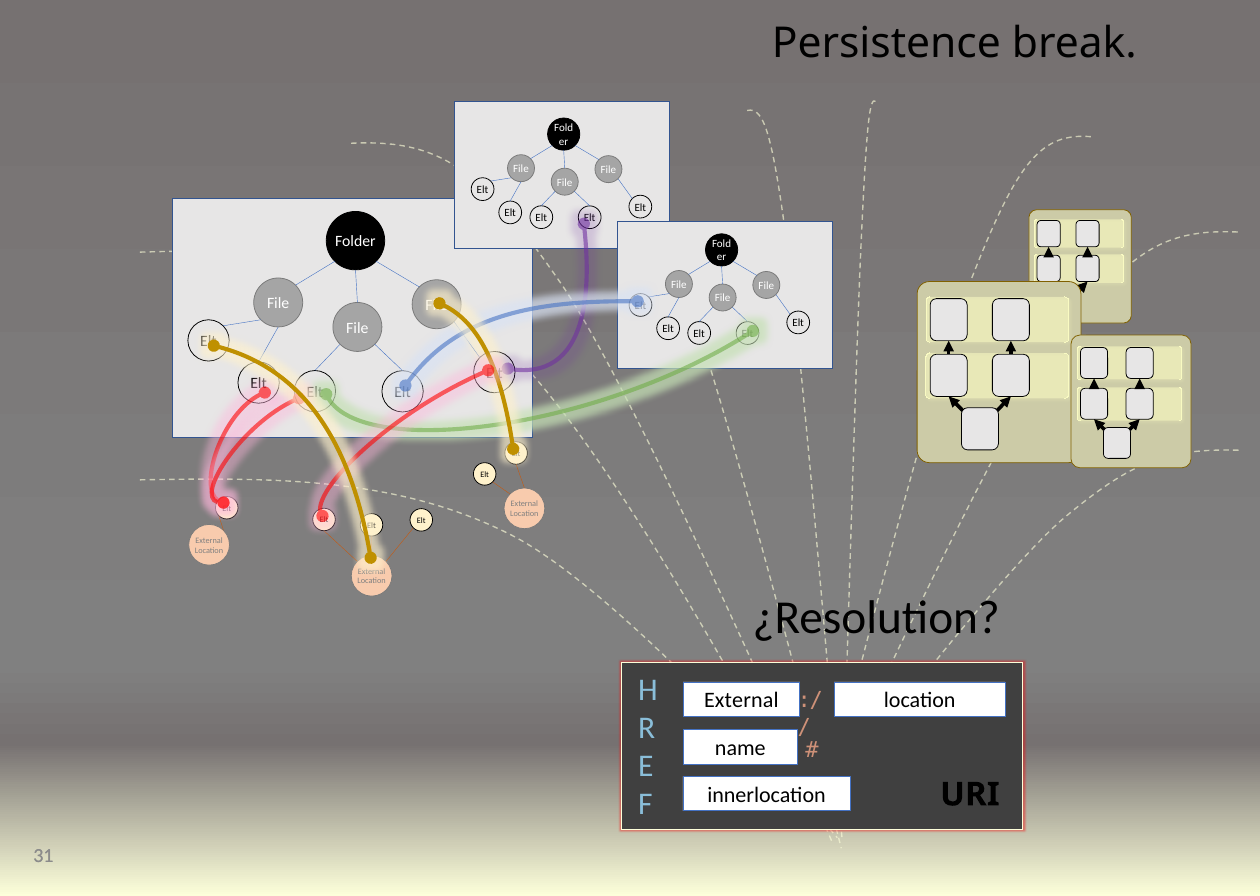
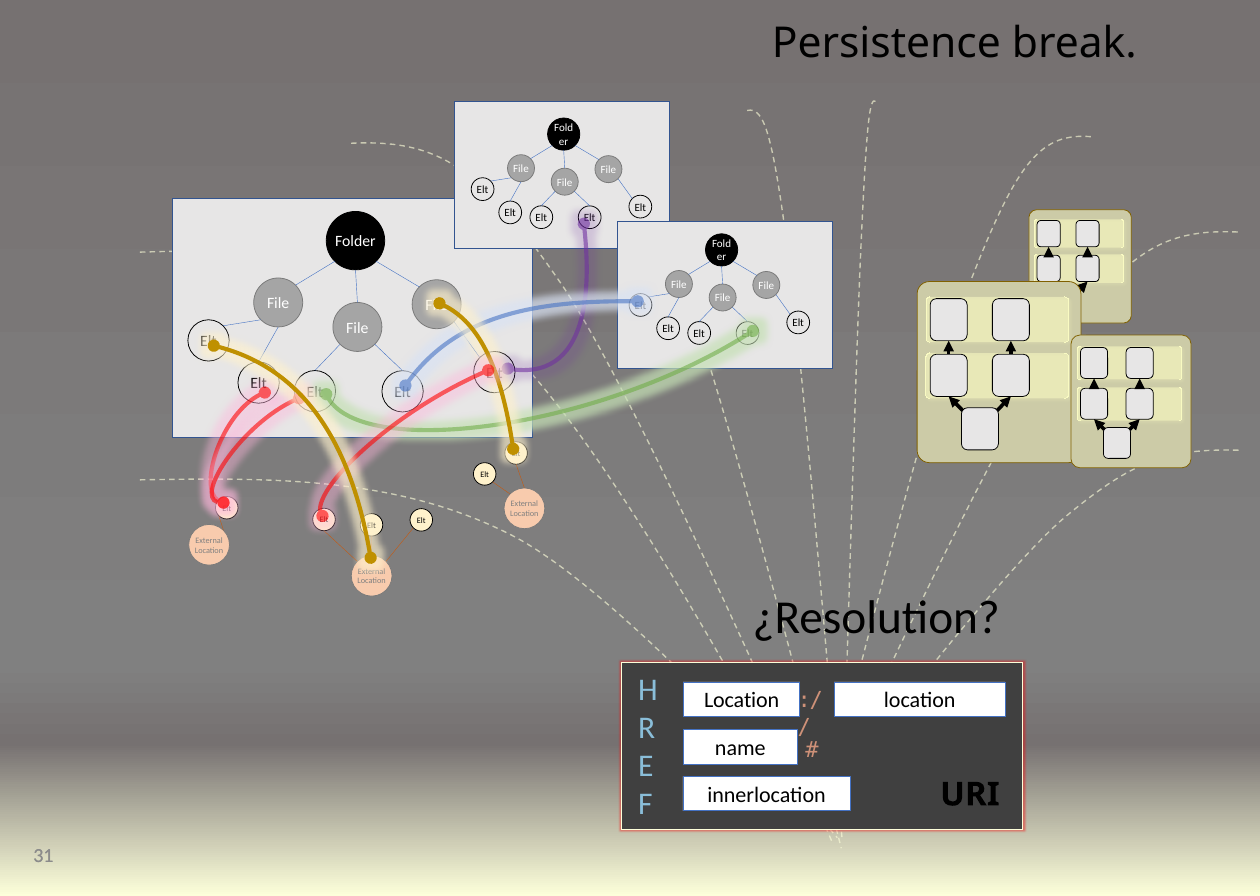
External at (741, 701): External -> Location
